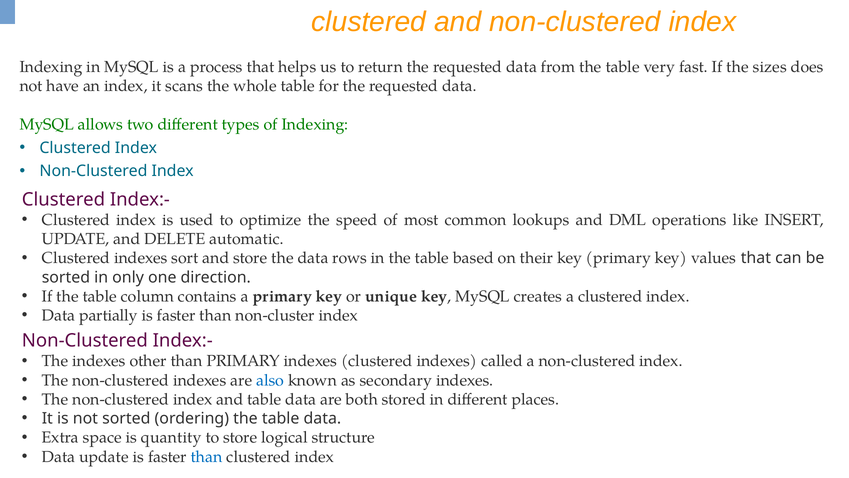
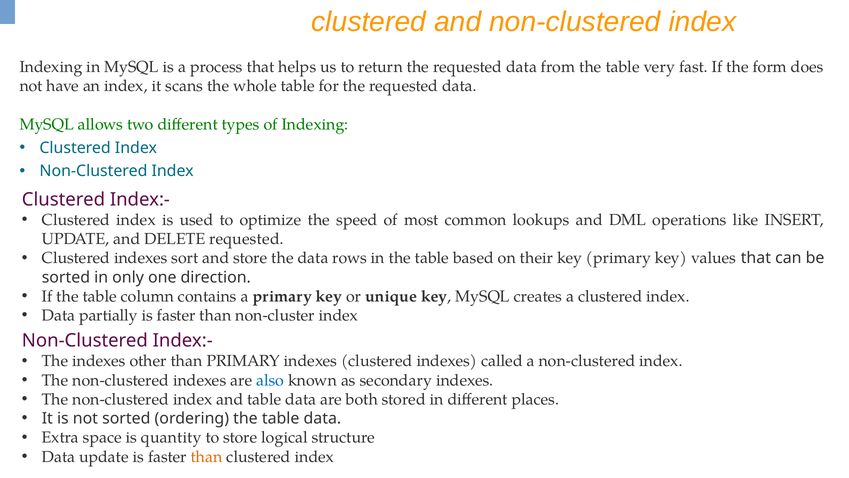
sizes: sizes -> form
DELETE automatic: automatic -> requested
than at (207, 456) colour: blue -> orange
